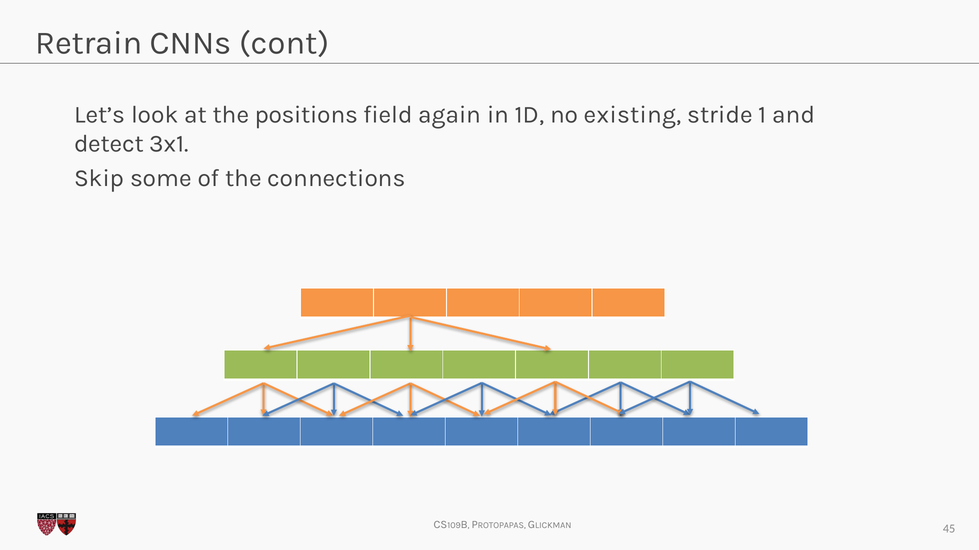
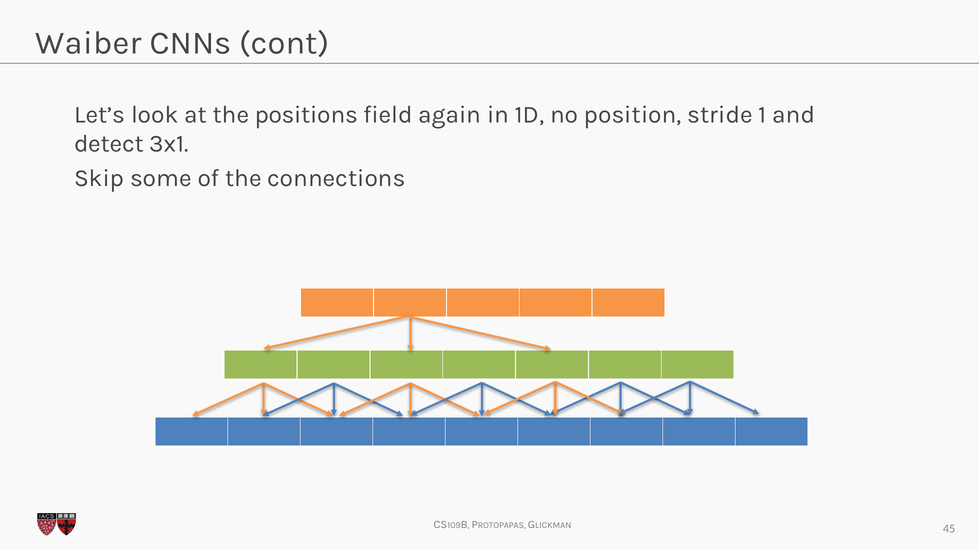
Retrain: Retrain -> Waiber
existing: existing -> position
